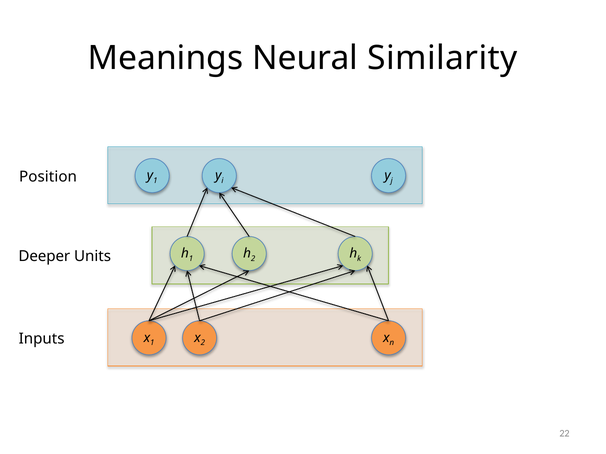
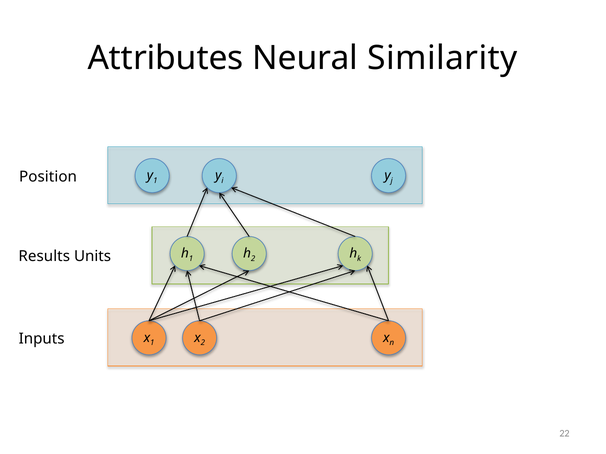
Meanings: Meanings -> Attributes
Deeper: Deeper -> Results
